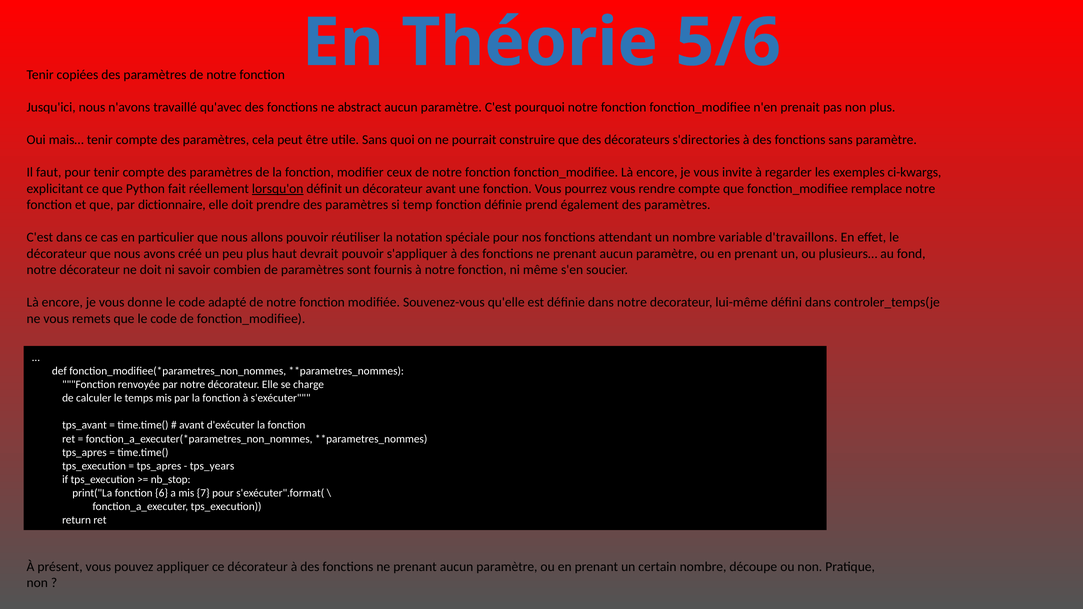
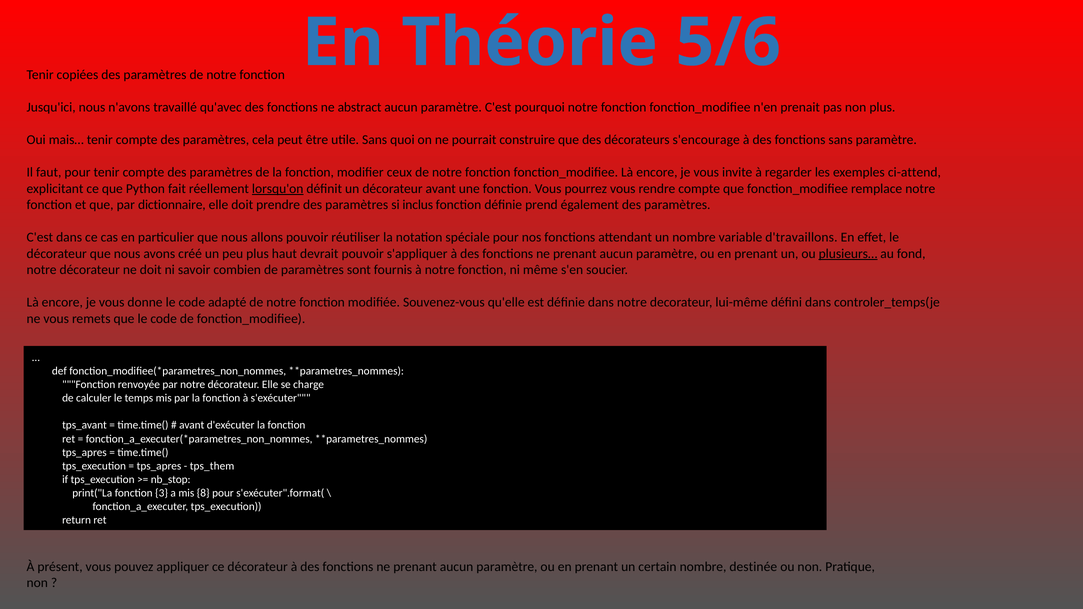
s'directories: s'directories -> s'encourage
ci-kwargs: ci-kwargs -> ci-attend
temp: temp -> inclus
plusieurs… underline: none -> present
tps_years: tps_years -> tps_them
6: 6 -> 3
7: 7 -> 8
découpe: découpe -> destinée
